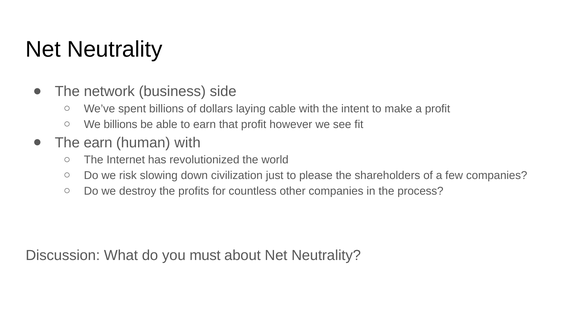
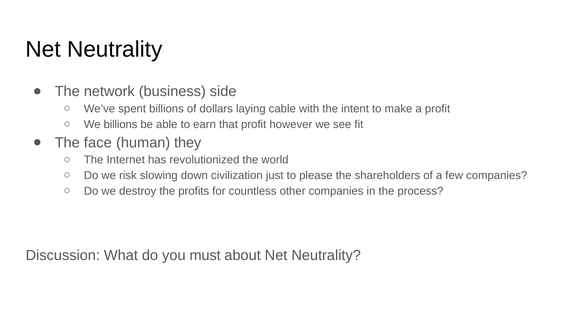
The earn: earn -> face
human with: with -> they
